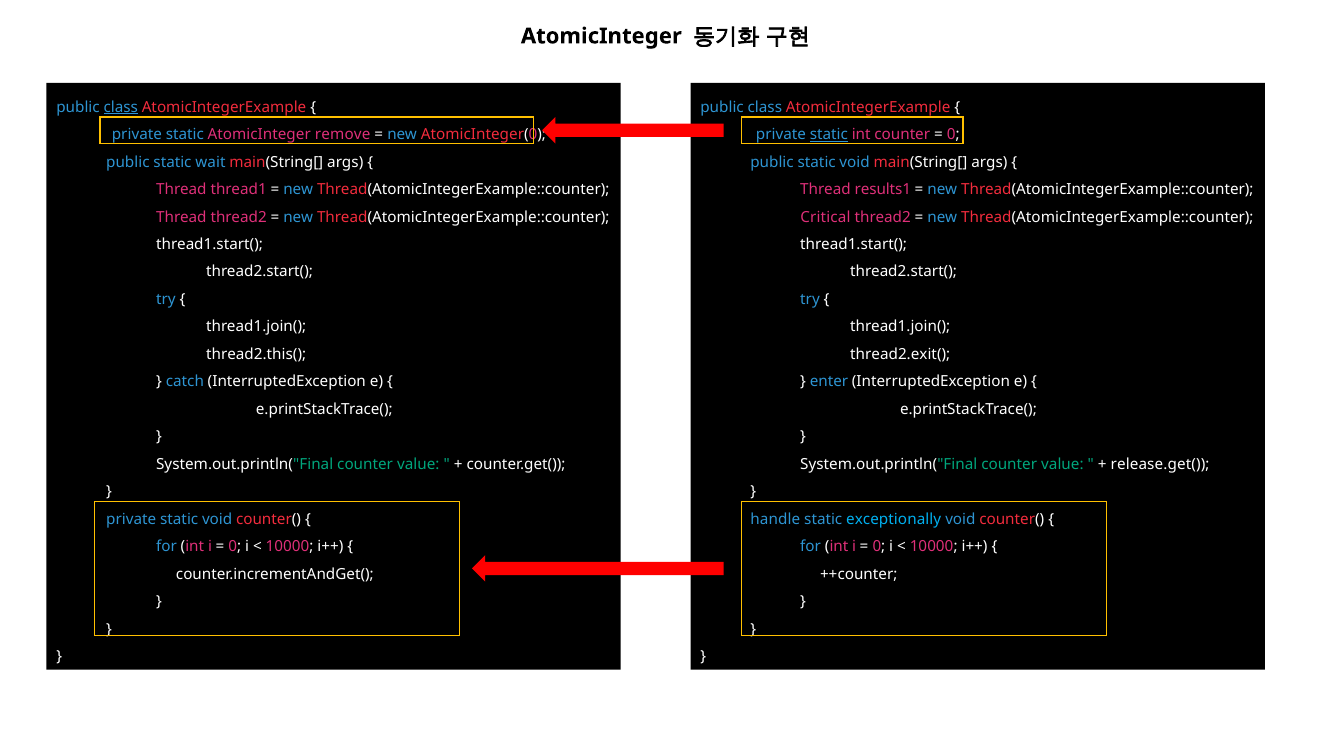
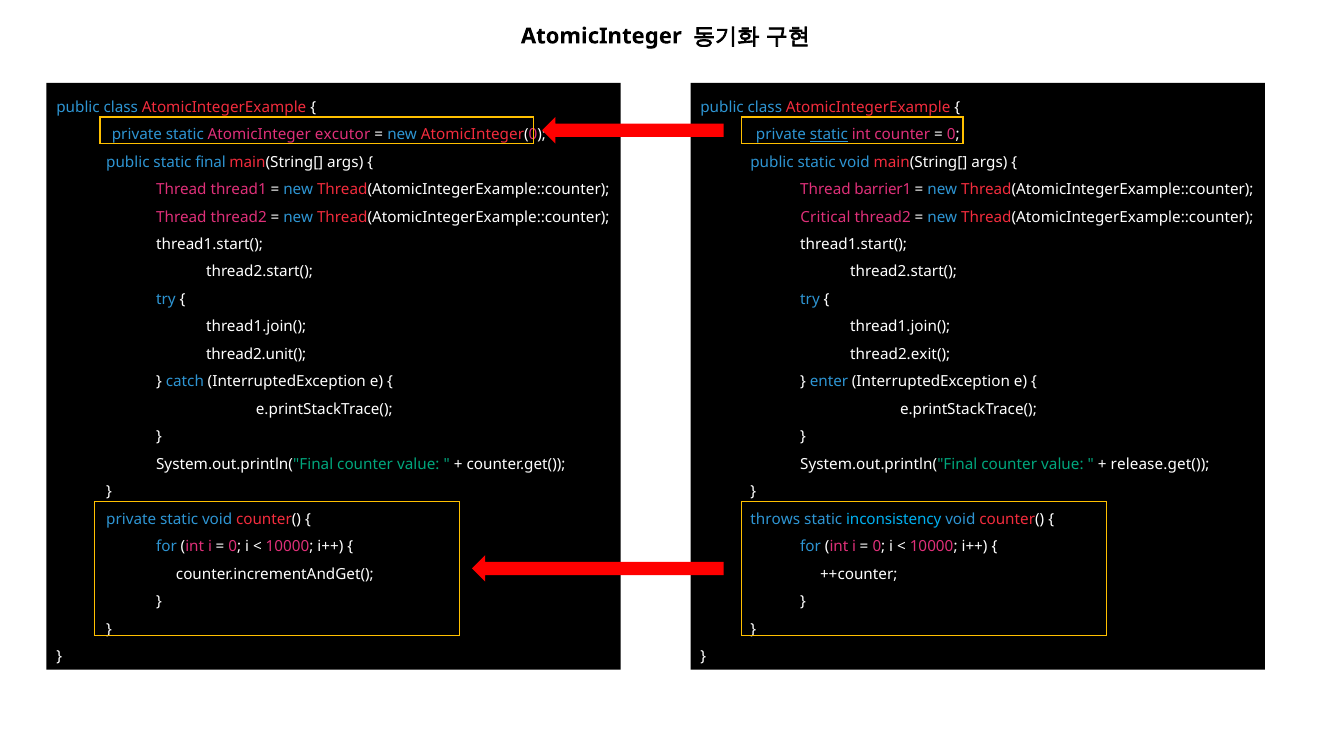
class at (121, 107) underline: present -> none
remove: remove -> excutor
wait: wait -> final
results1: results1 -> barrier1
thread2.this(: thread2.this( -> thread2.unit(
handle: handle -> throws
exceptionally: exceptionally -> inconsistency
